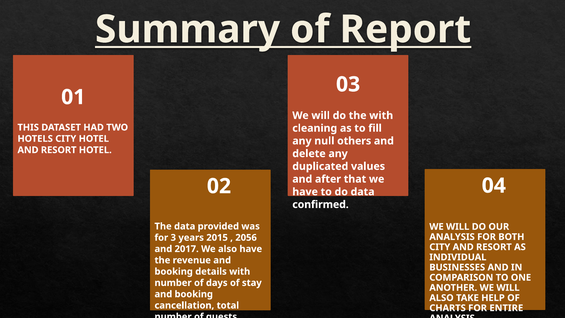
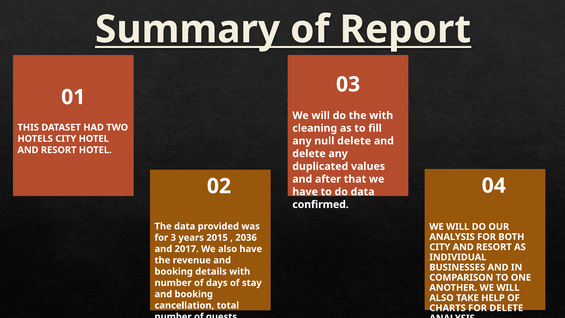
null others: others -> delete
2056: 2056 -> 2036
FOR ENTIRE: ENTIRE -> DELETE
